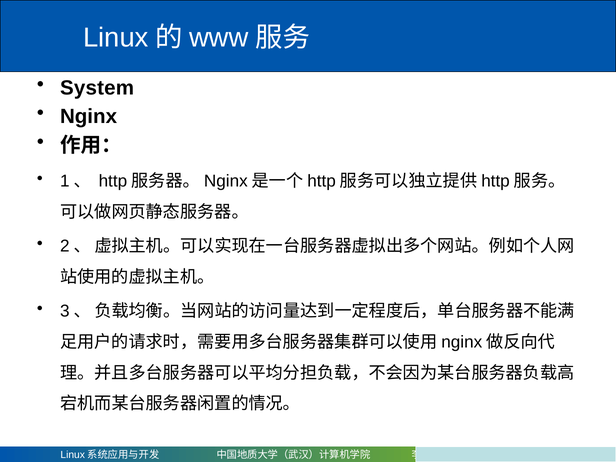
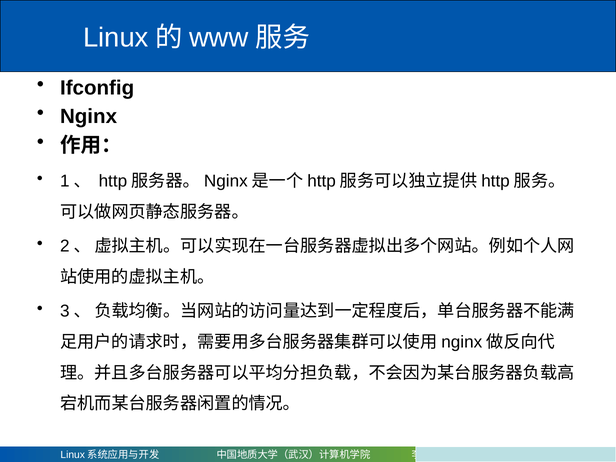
System: System -> Ifconfig
